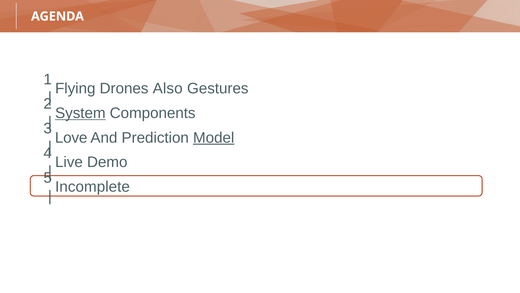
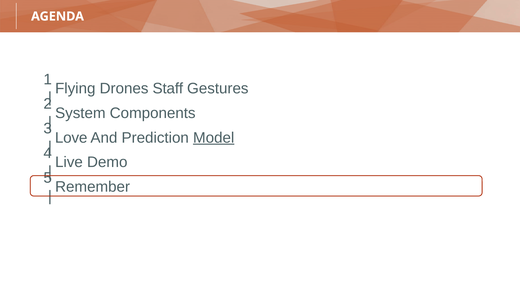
Also: Also -> Staff
System underline: present -> none
Incomplete: Incomplete -> Remember
